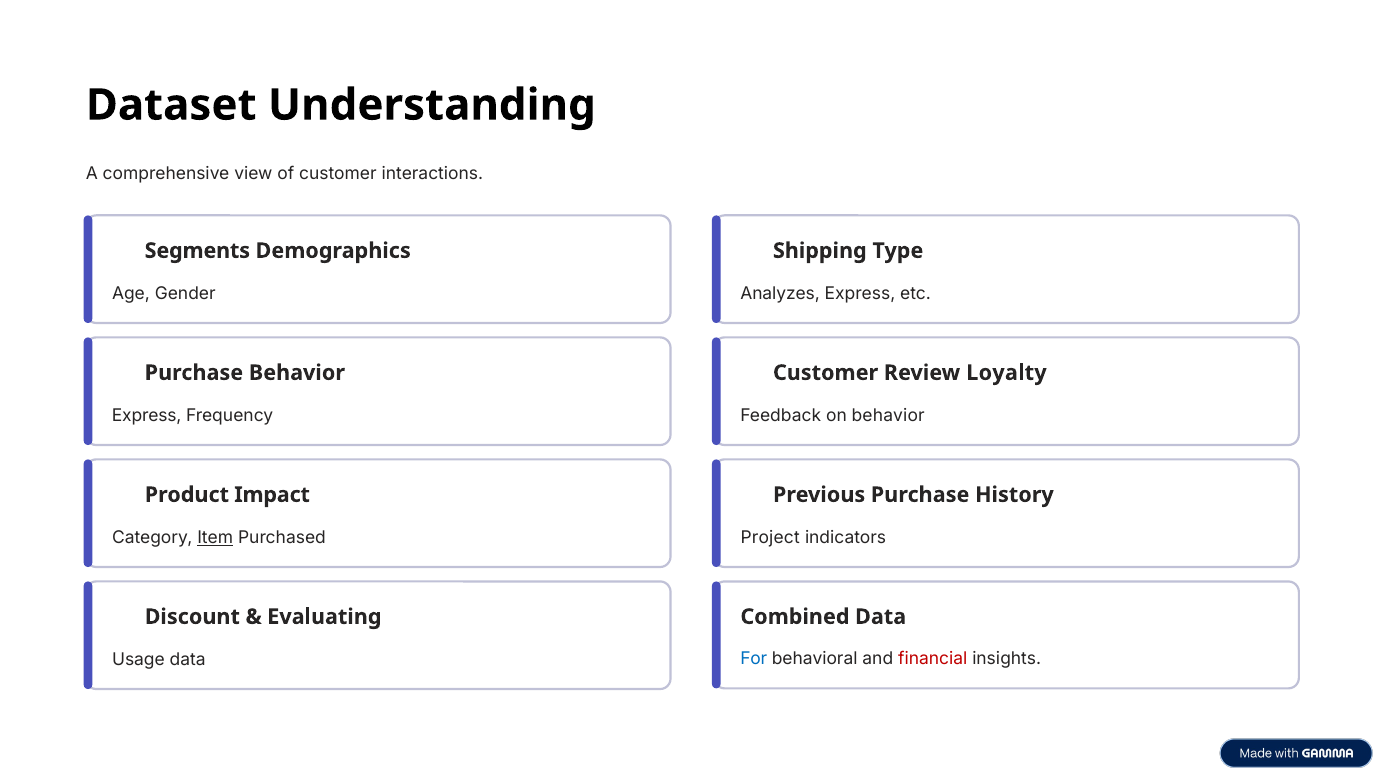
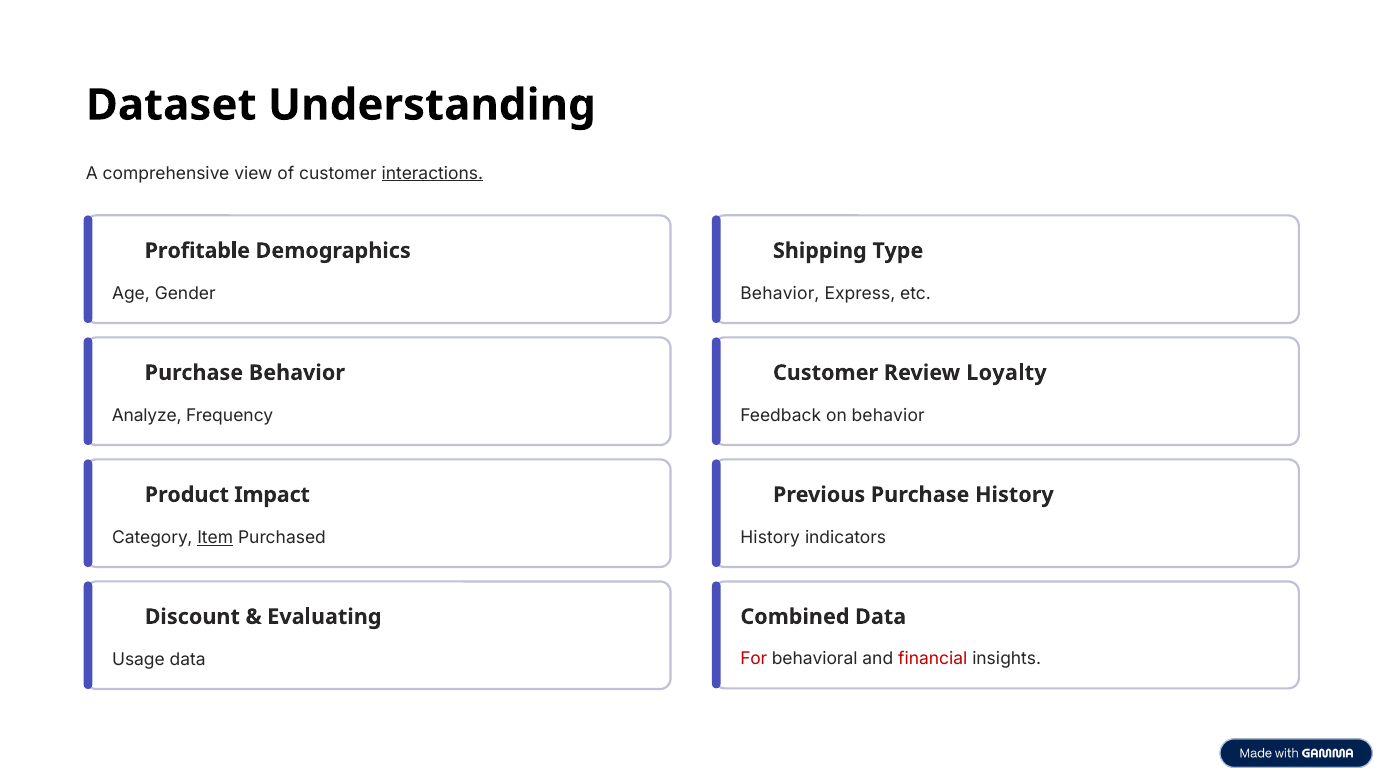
interactions underline: none -> present
Segments: Segments -> Profitable
Analyzes at (780, 294): Analyzes -> Behavior
Express at (147, 415): Express -> Analyze
Project at (770, 537): Project -> History
For colour: blue -> red
